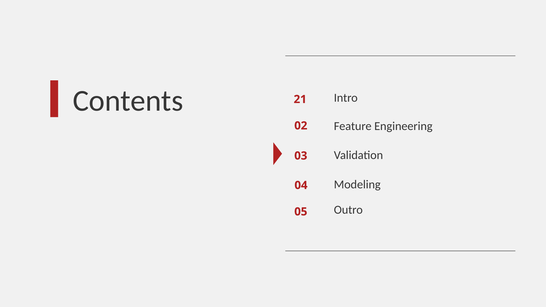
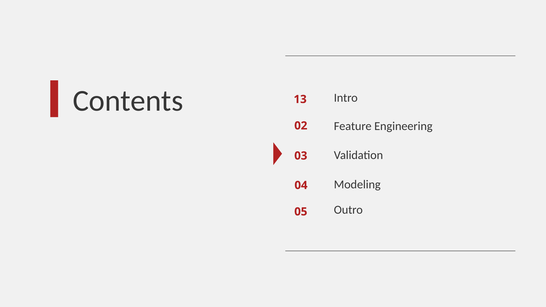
21: 21 -> 13
